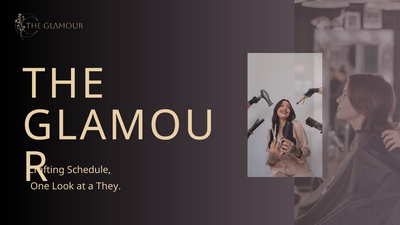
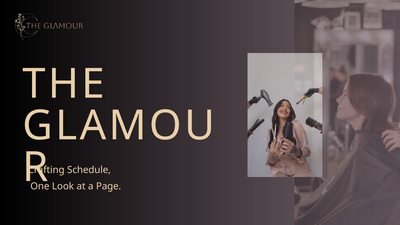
They: They -> Page
